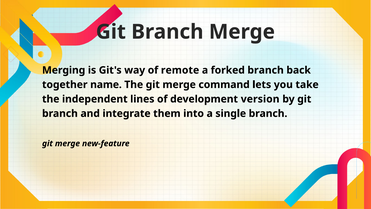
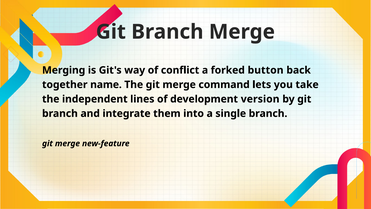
remote: remote -> conflict
forked branch: branch -> button
